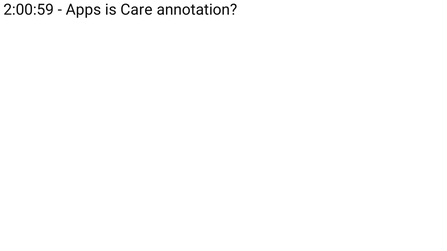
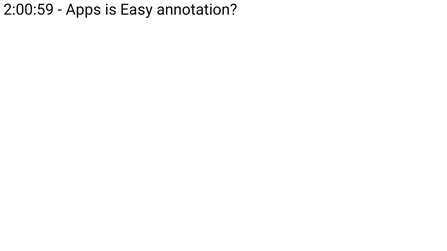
Care: Care -> Easy
